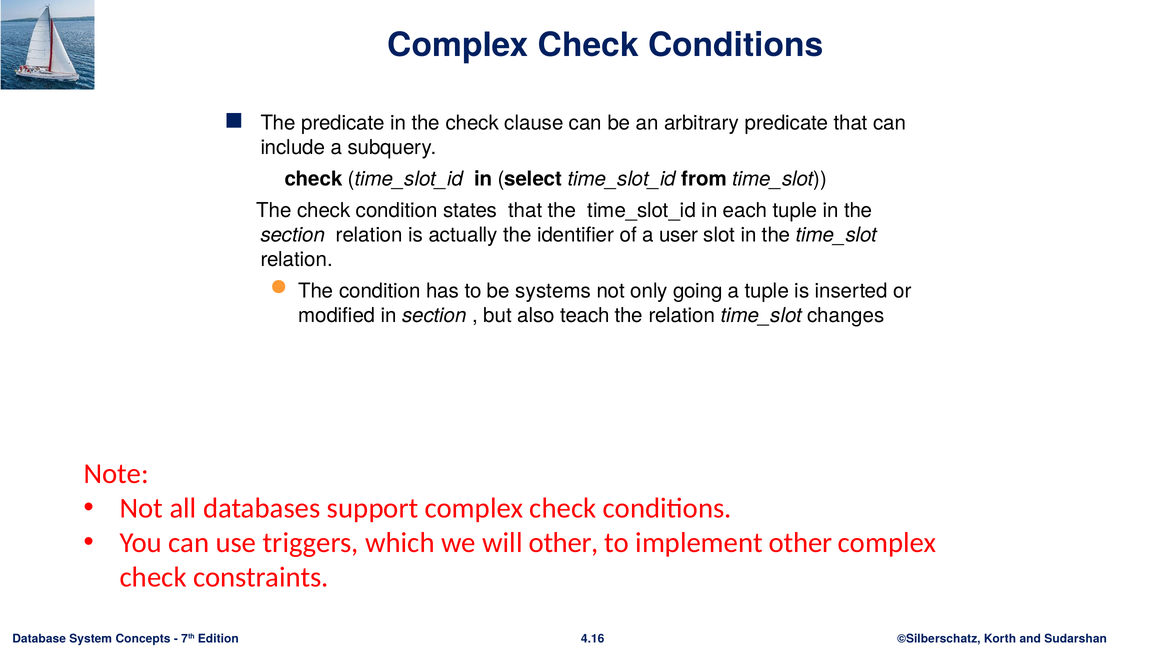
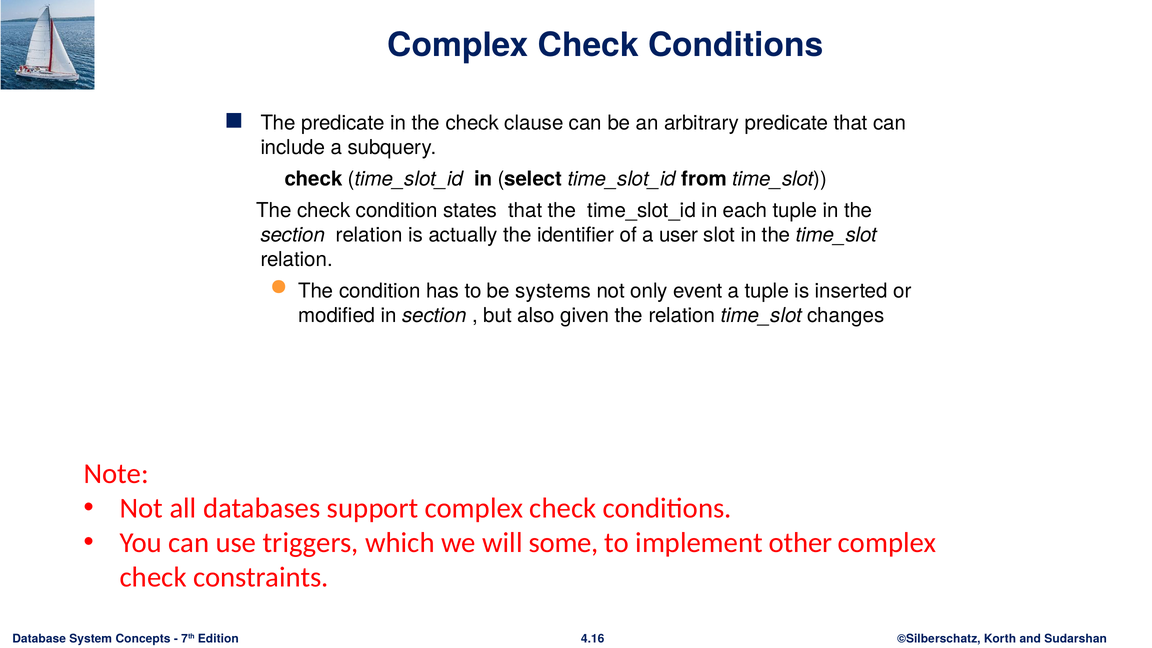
going: going -> event
teach: teach -> given
will other: other -> some
